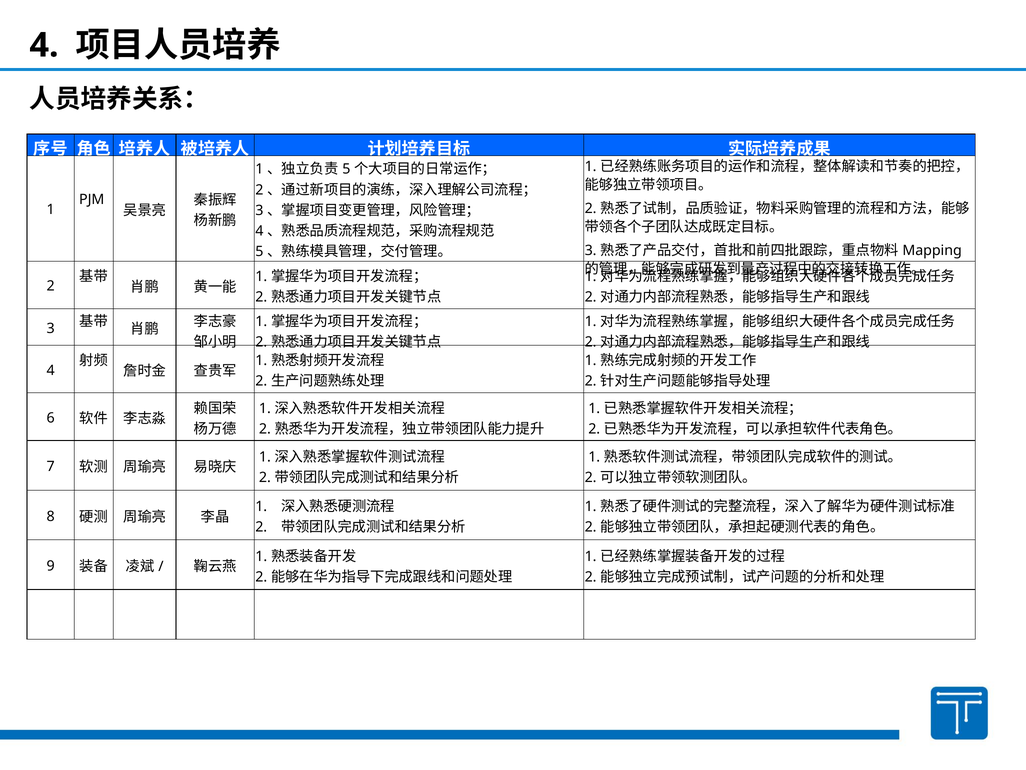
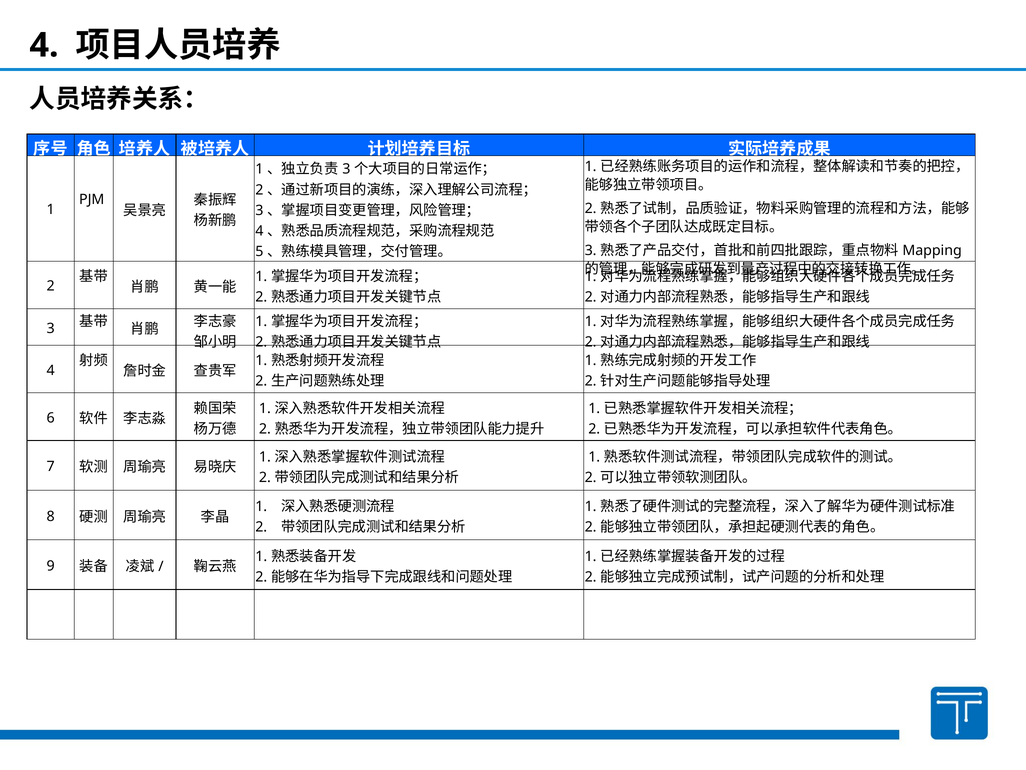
5 at (346, 169): 5 -> 3
